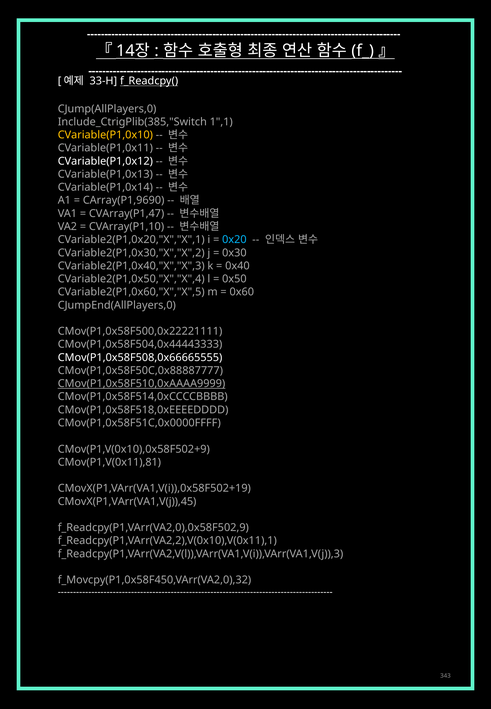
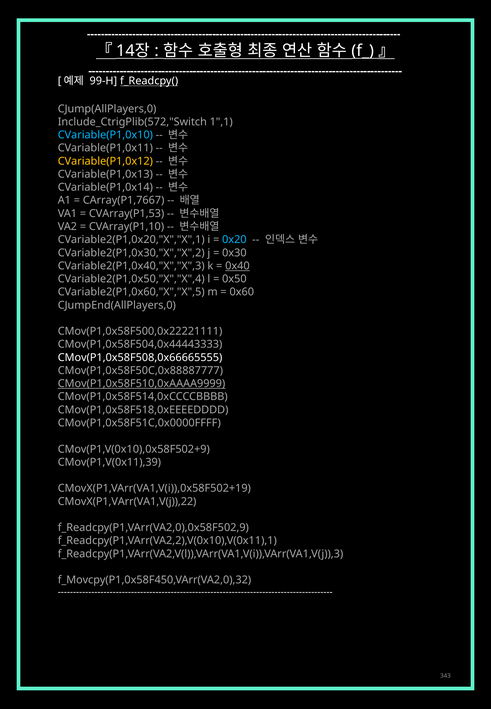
33-H: 33-H -> 99-H
Include_CtrigPlib(385,"Switch: Include_CtrigPlib(385,"Switch -> Include_CtrigPlib(572,"Switch
CVariable(P1,0x10 colour: yellow -> light blue
CVariable(P1,0x12 colour: white -> yellow
CArray(P1,9690: CArray(P1,9690 -> CArray(P1,7667
CVArray(P1,47: CVArray(P1,47 -> CVArray(P1,53
0x40 underline: none -> present
CMov(P1,V(0x11),81: CMov(P1,V(0x11),81 -> CMov(P1,V(0x11),39
CMovX(P1,VArr(VA1,V(j)),45: CMovX(P1,VArr(VA1,V(j)),45 -> CMovX(P1,VArr(VA1,V(j)),22
